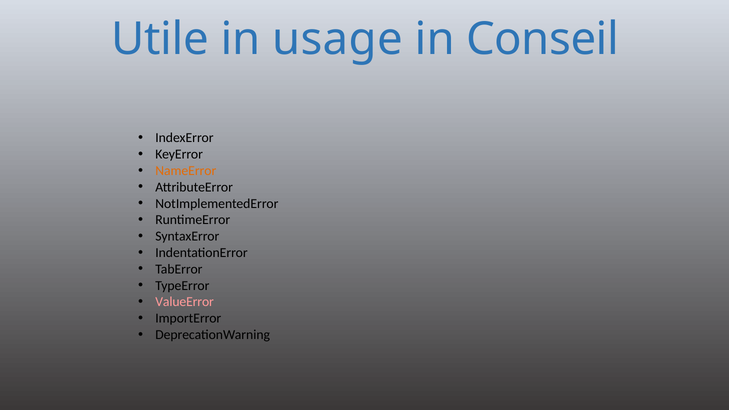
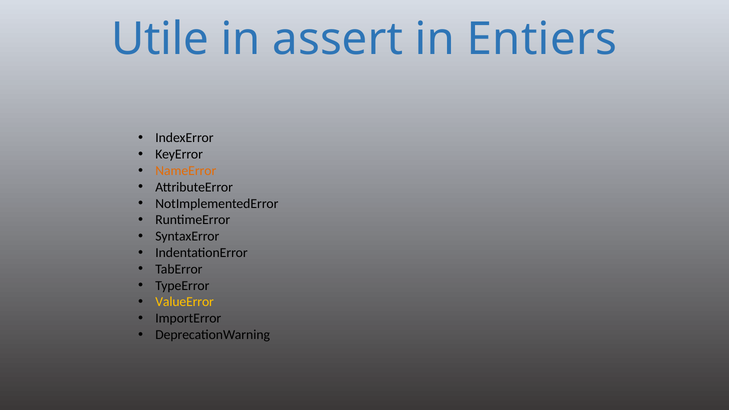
usage: usage -> assert
Conseil: Conseil -> Entiers
ValueError colour: pink -> yellow
